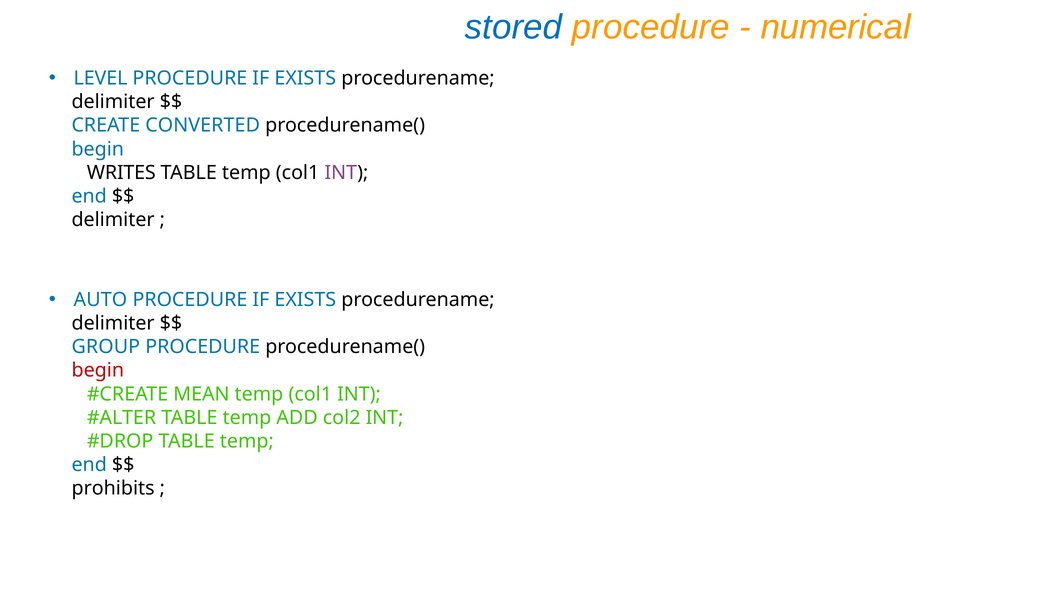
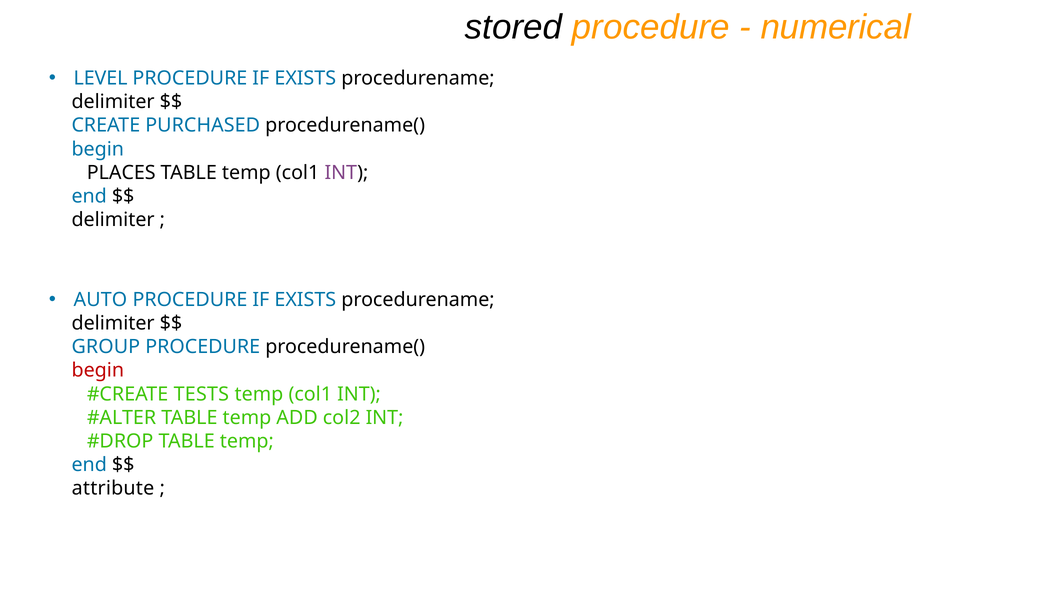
stored colour: blue -> black
CONVERTED: CONVERTED -> PURCHASED
WRITES: WRITES -> PLACES
MEAN: MEAN -> TESTS
prohibits: prohibits -> attribute
